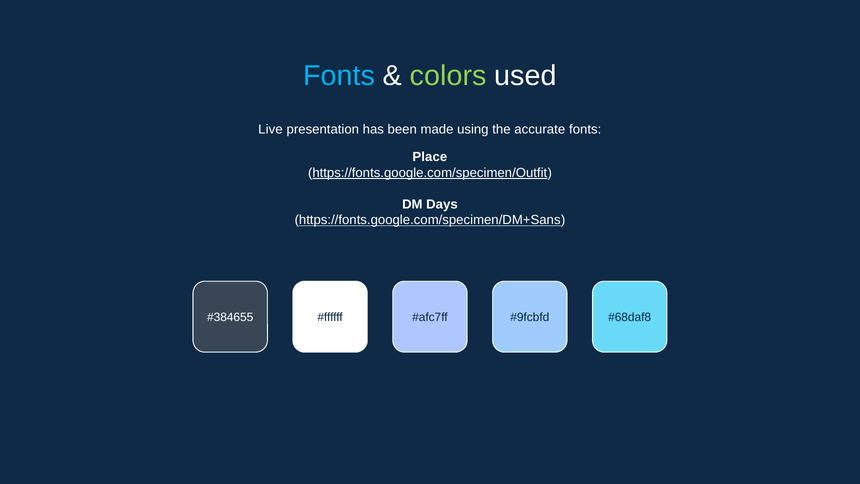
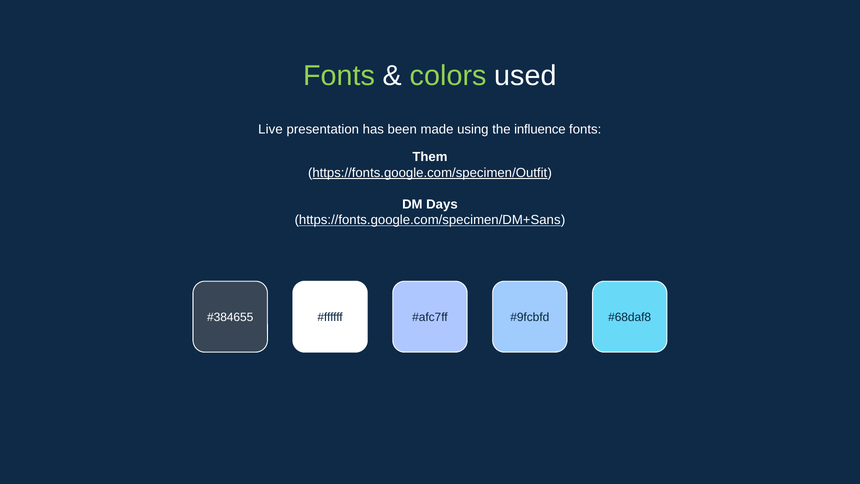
Fonts at (339, 76) colour: light blue -> light green
accurate: accurate -> influence
Place: Place -> Them
